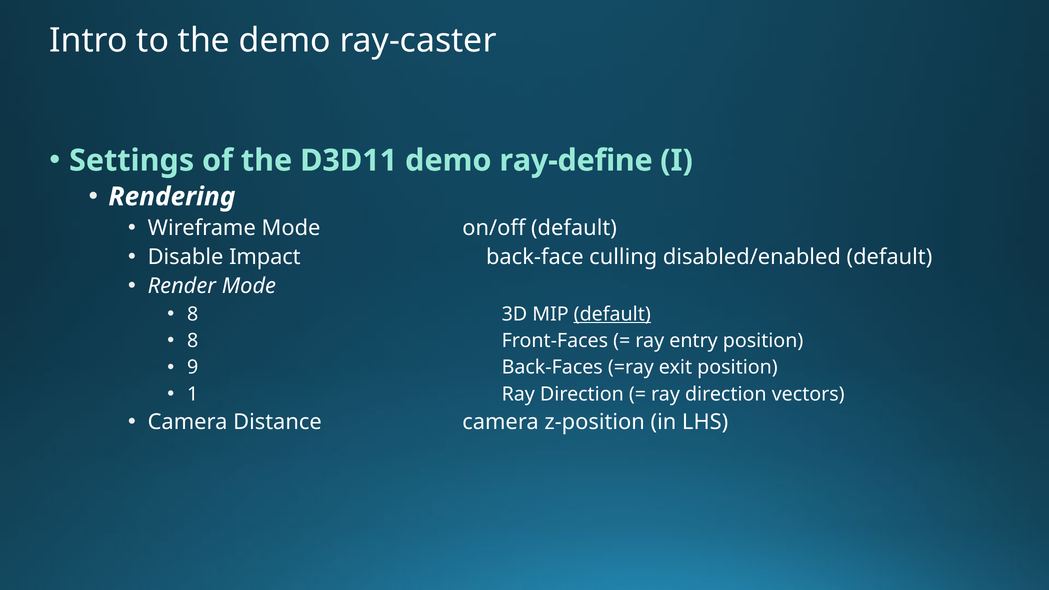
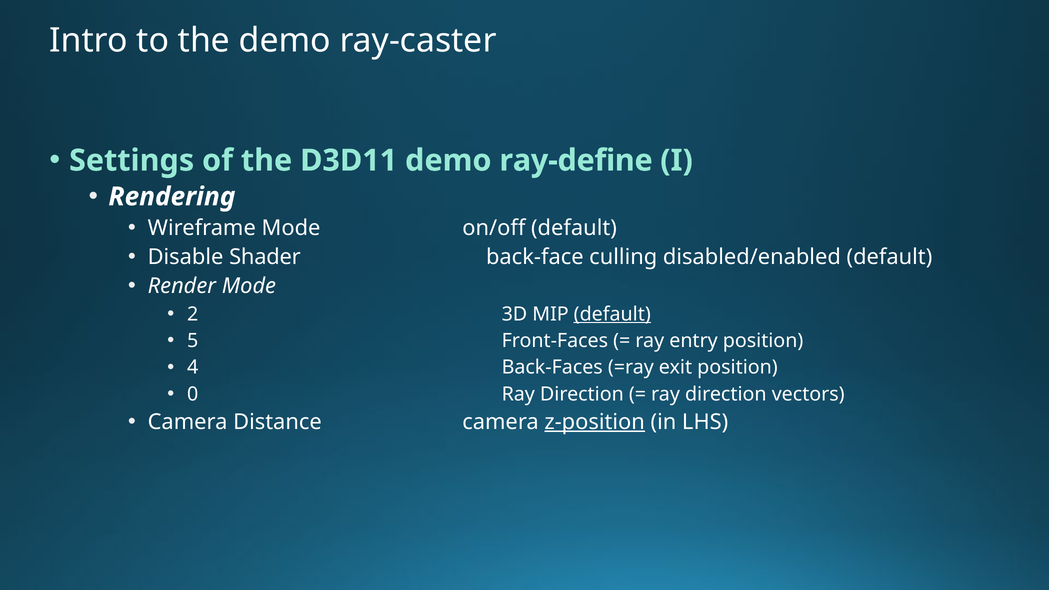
Impact: Impact -> Shader
8 at (193, 314): 8 -> 2
8 at (193, 341): 8 -> 5
9: 9 -> 4
1: 1 -> 0
z-position underline: none -> present
